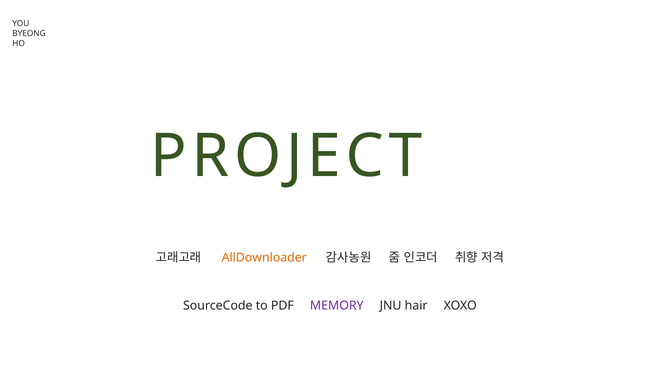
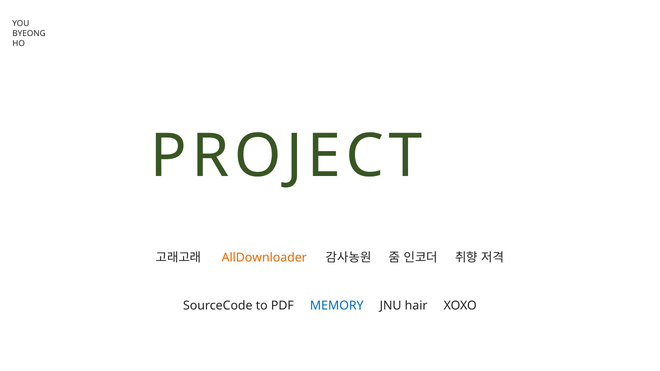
MEMORY colour: purple -> blue
